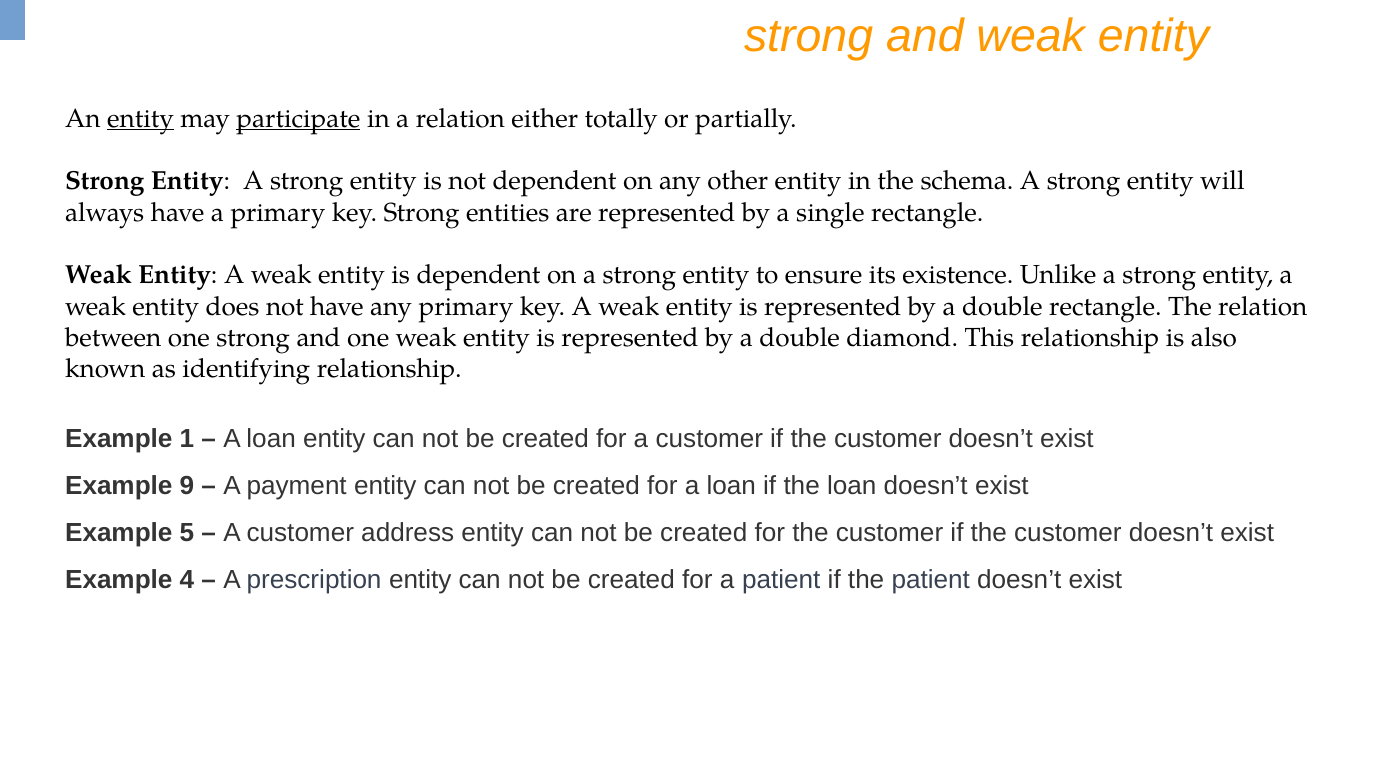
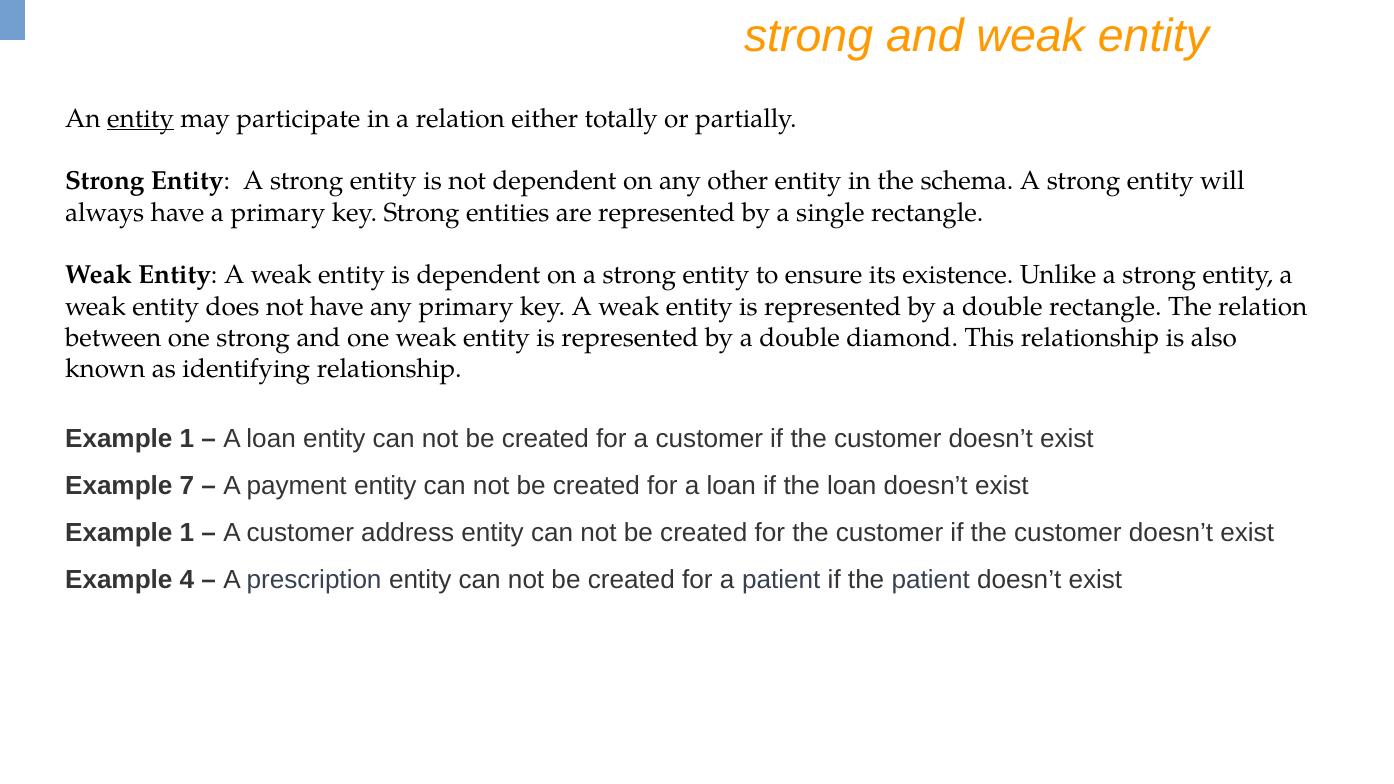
participate underline: present -> none
9: 9 -> 7
5 at (187, 533): 5 -> 1
